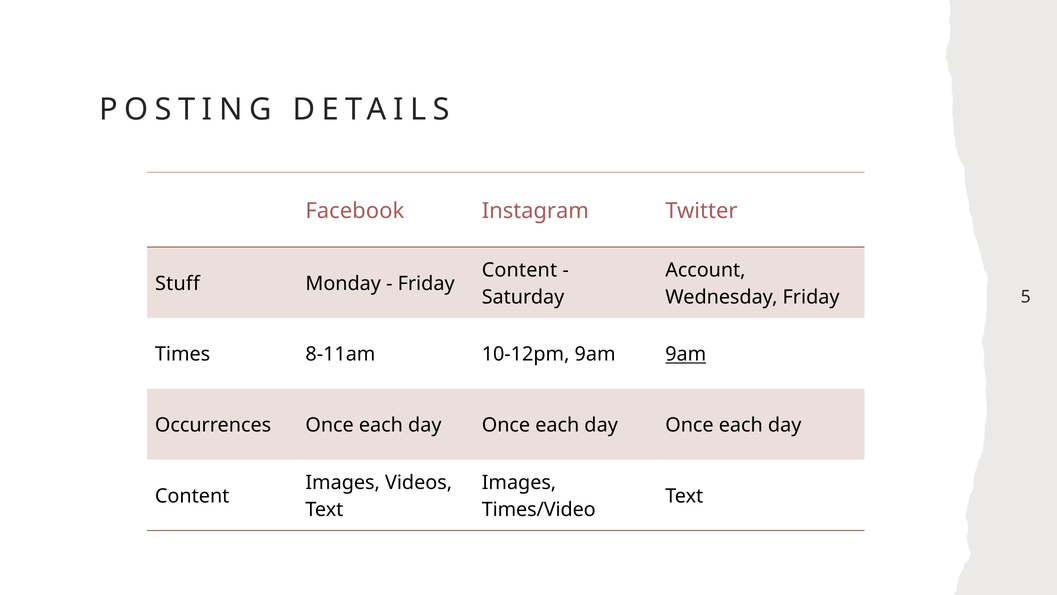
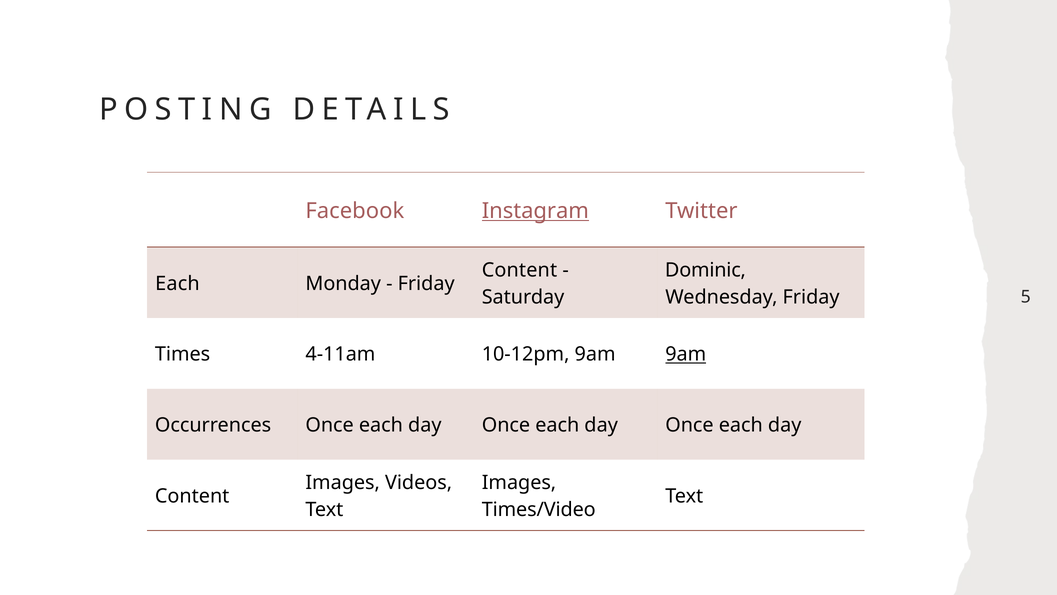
Instagram underline: none -> present
Account: Account -> Dominic
Stuff at (177, 283): Stuff -> Each
8-11am: 8-11am -> 4-11am
